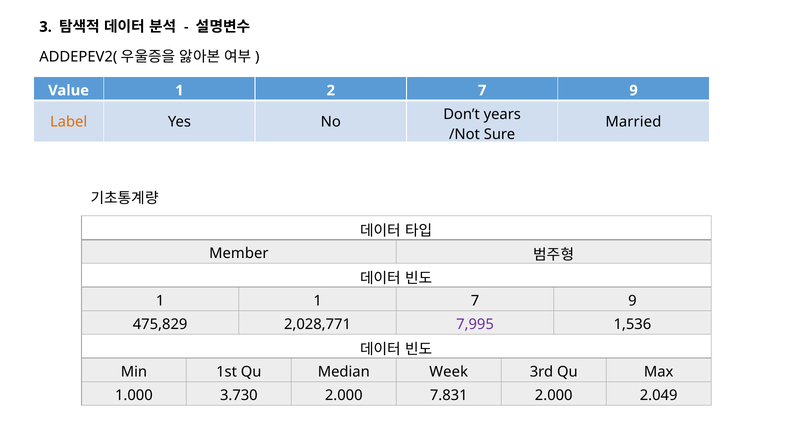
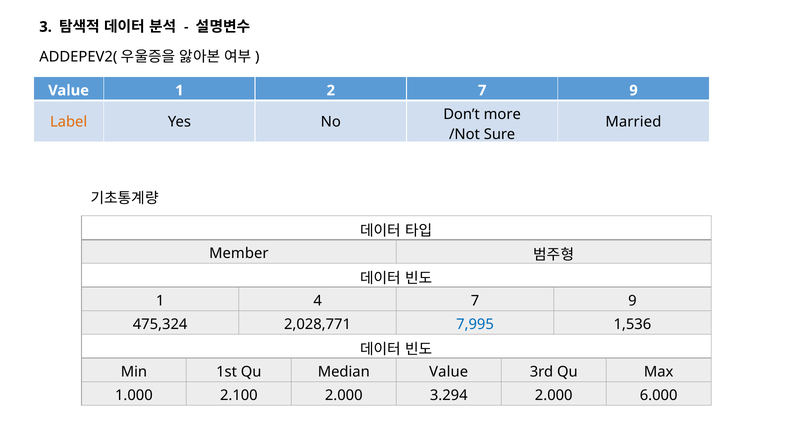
years: years -> more
1 1: 1 -> 4
475,829: 475,829 -> 475,324
7,995 colour: purple -> blue
Median Week: Week -> Value
3.730: 3.730 -> 2.100
7.831: 7.831 -> 3.294
2.049: 2.049 -> 6.000
